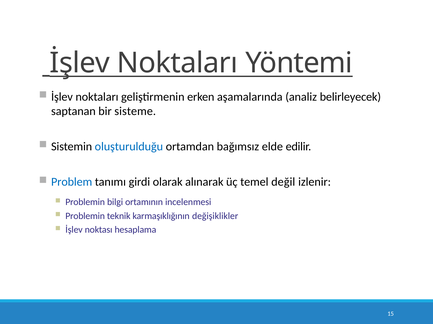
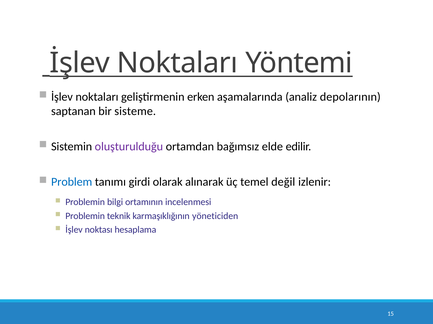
belirleyecek: belirleyecek -> depolarının
oluşturulduğu colour: blue -> purple
değişiklikler: değişiklikler -> yöneticiden
